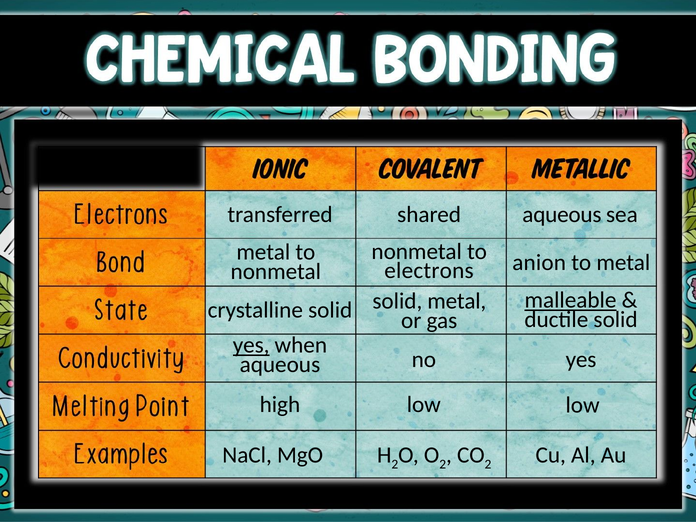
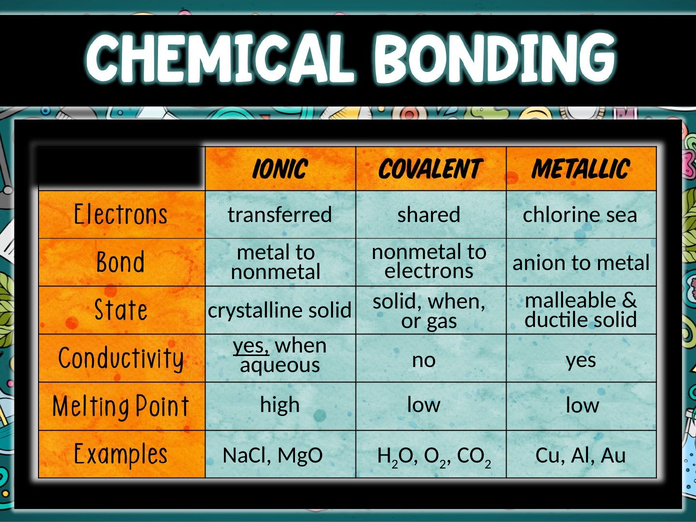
aqueous at (562, 215): aqueous -> chlorine
malleable underline: present -> none
solid metal: metal -> when
